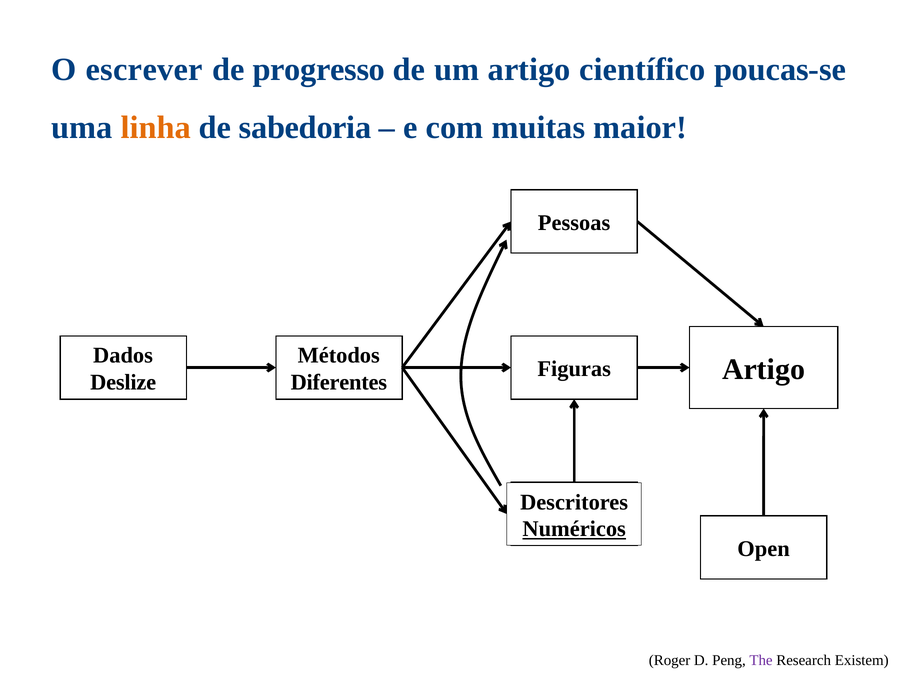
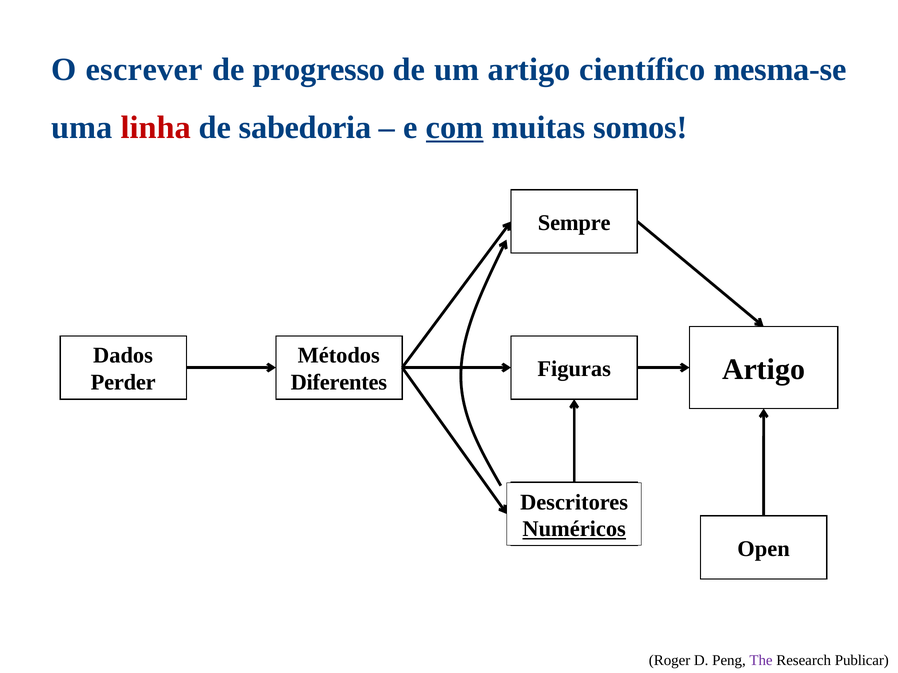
poucas-se: poucas-se -> mesma-se
linha colour: orange -> red
com underline: none -> present
maior: maior -> somos
Pessoas: Pessoas -> Sempre
Deslize: Deslize -> Perder
Existem: Existem -> Publicar
